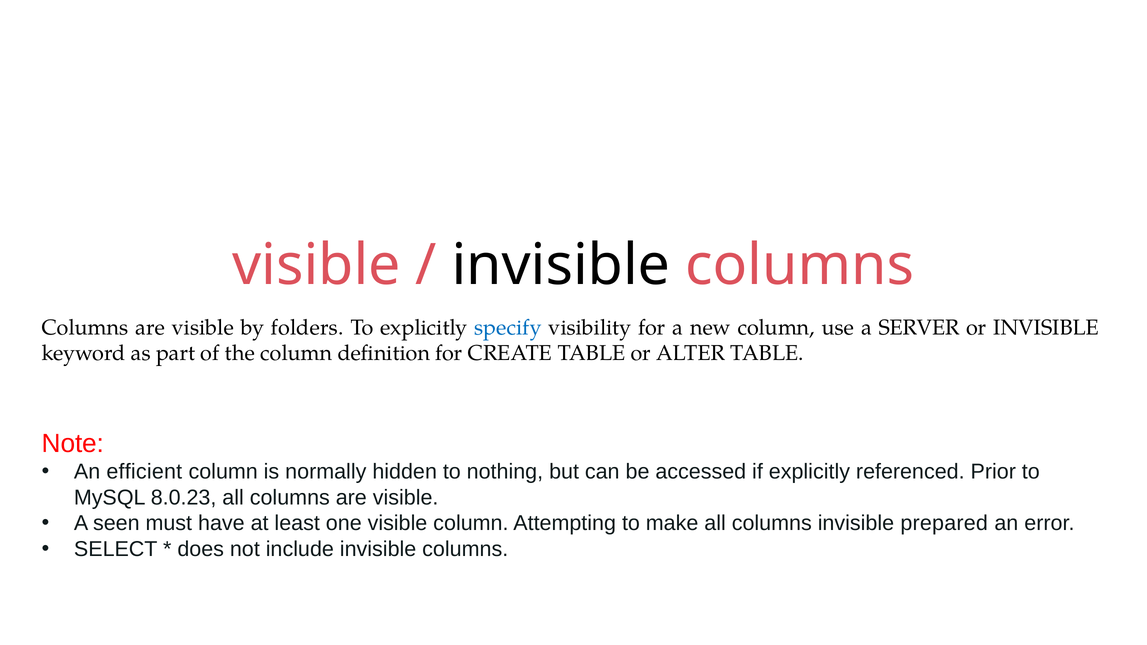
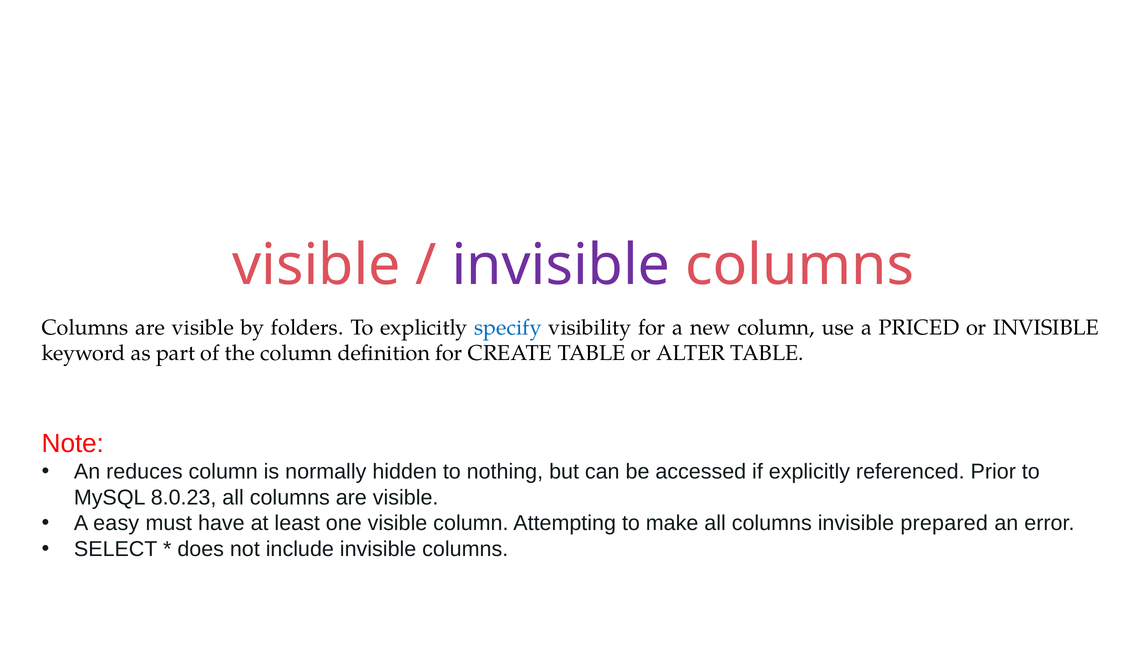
invisible at (561, 266) colour: black -> purple
SERVER: SERVER -> PRICED
efficient: efficient -> reduces
seen: seen -> easy
